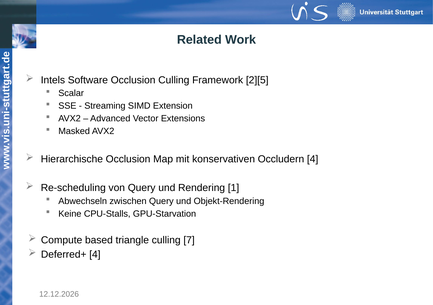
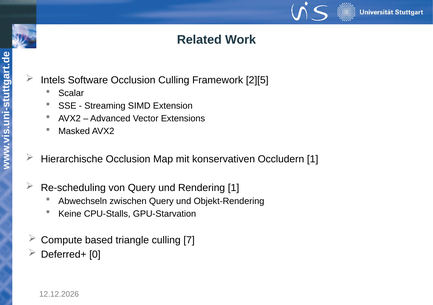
Occludern 4: 4 -> 1
Deferred+ 4: 4 -> 0
